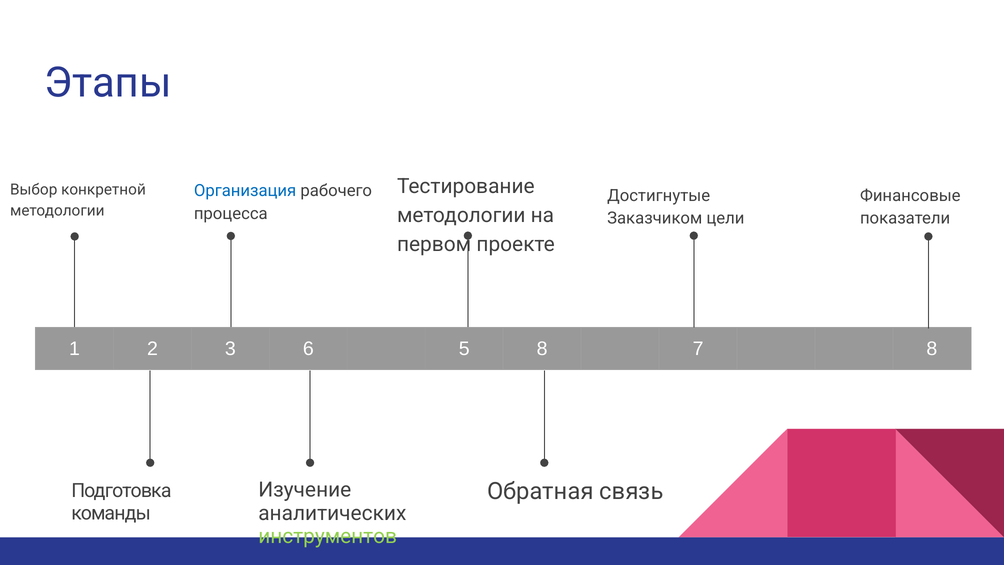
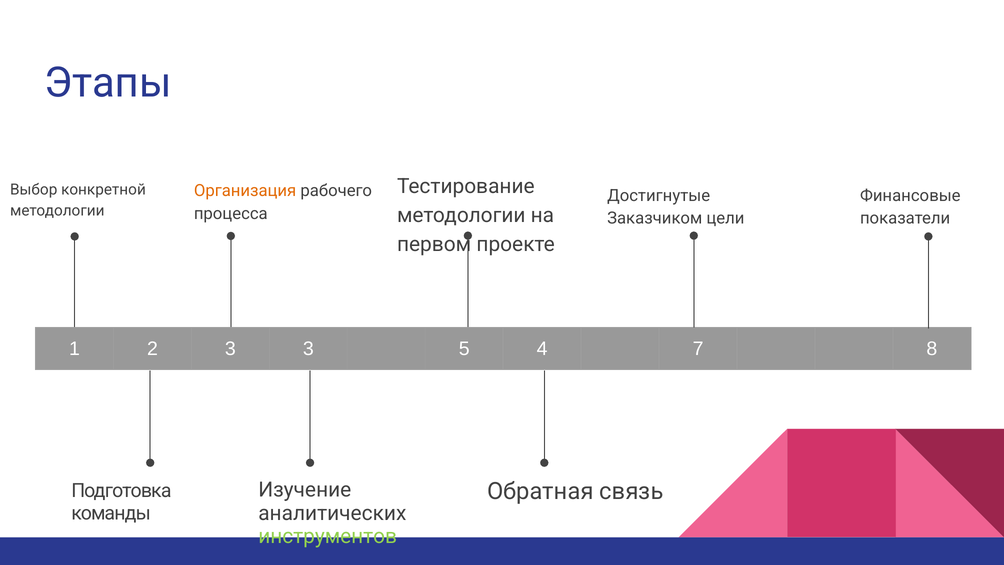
Организация colour: blue -> orange
3 6: 6 -> 3
5 8: 8 -> 4
